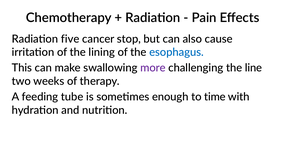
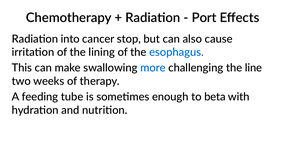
Pain: Pain -> Port
five: five -> into
more colour: purple -> blue
time: time -> beta
